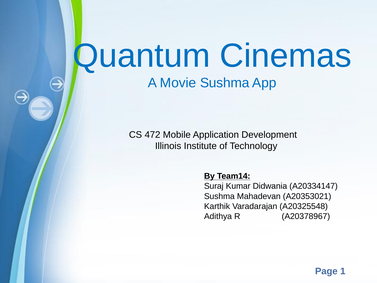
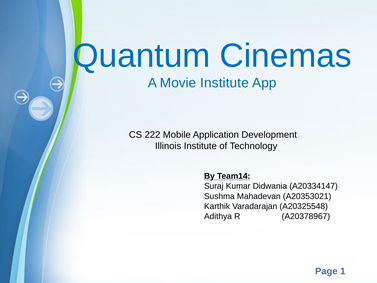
Movie Sushma: Sushma -> Institute
472: 472 -> 222
